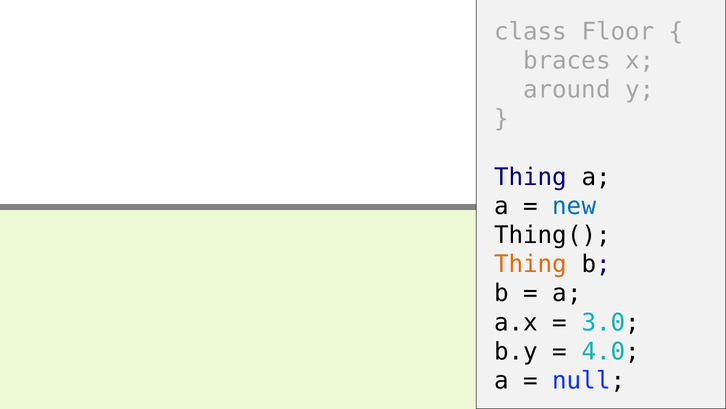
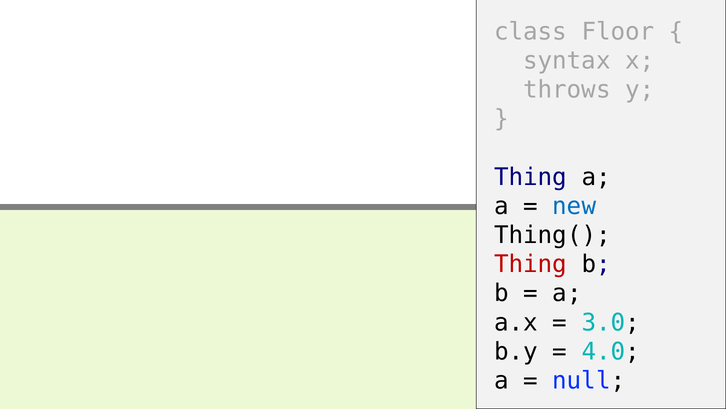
braces: braces -> syntax
around: around -> throws
Thing at (531, 264) colour: orange -> red
